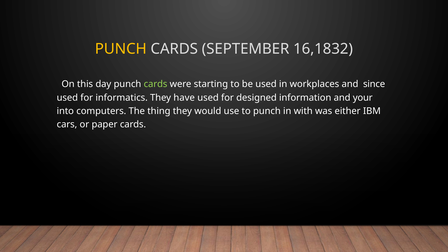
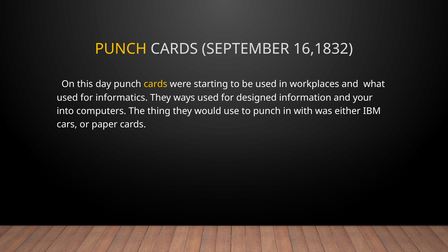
cards at (156, 84) colour: light green -> yellow
since: since -> what
have: have -> ways
